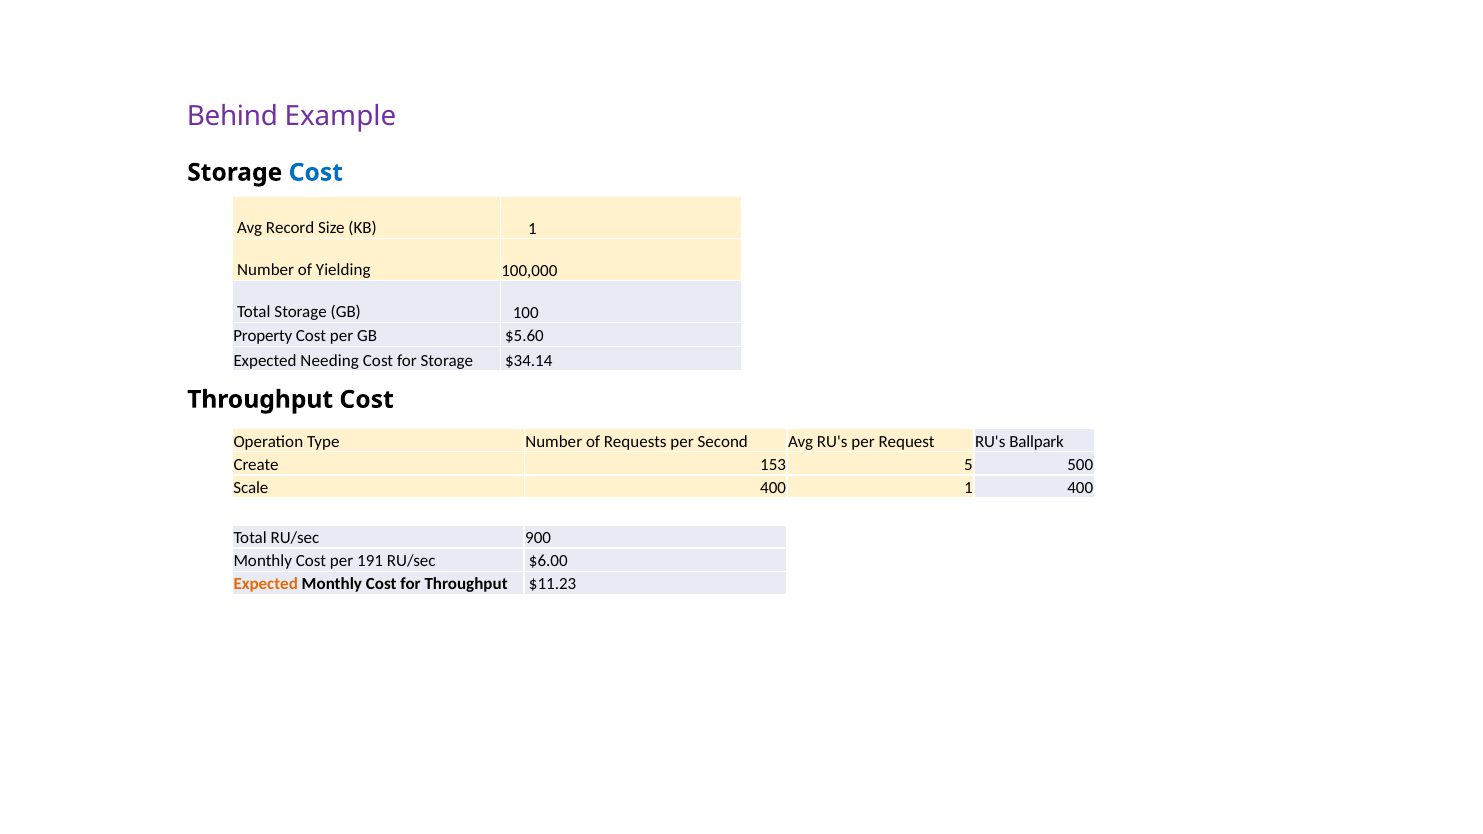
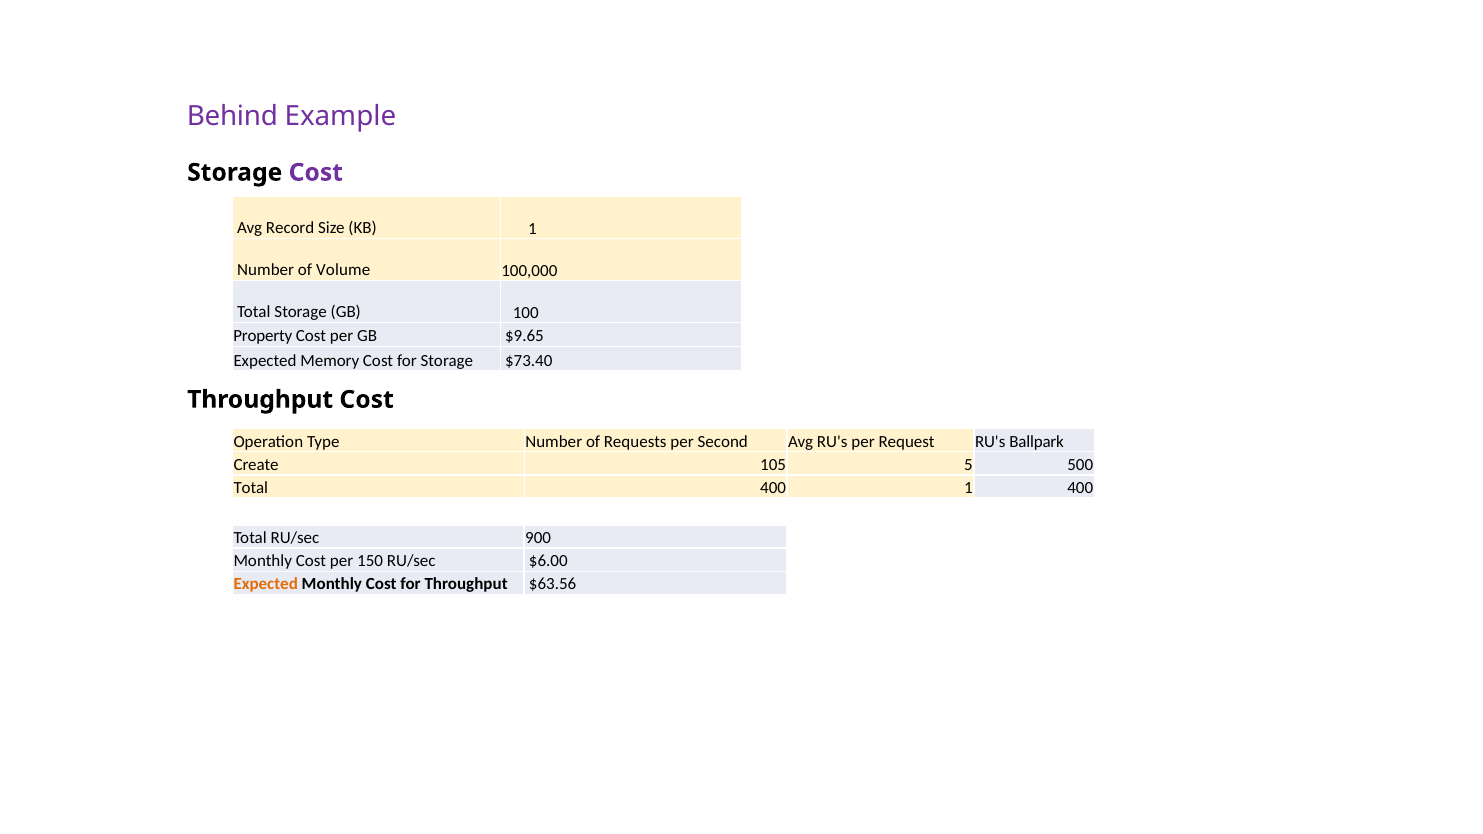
Cost at (316, 173) colour: blue -> purple
Yielding: Yielding -> Volume
$5.60: $5.60 -> $9.65
Needing: Needing -> Memory
$34.14: $34.14 -> $73.40
153: 153 -> 105
Scale at (251, 488): Scale -> Total
191: 191 -> 150
$11.23: $11.23 -> $63.56
